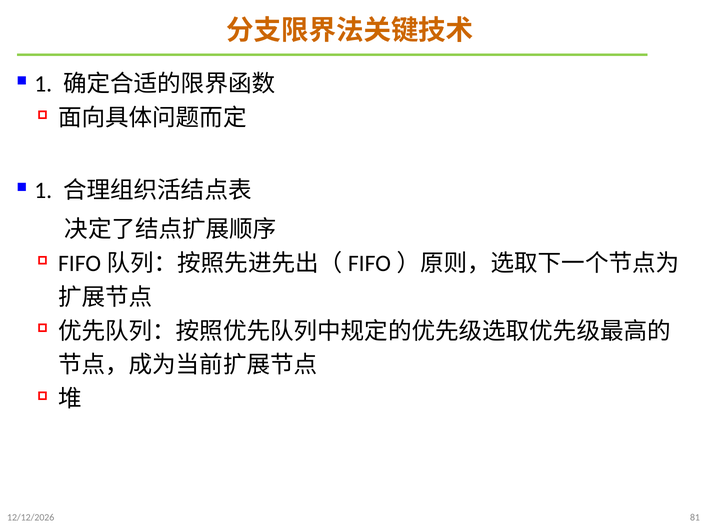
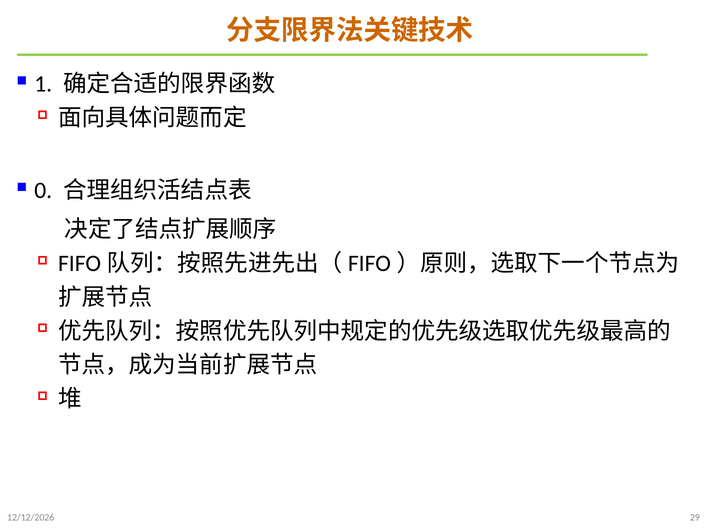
1 at (43, 191): 1 -> 0
81: 81 -> 29
